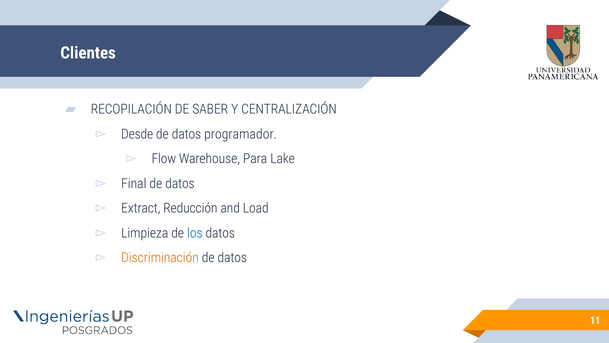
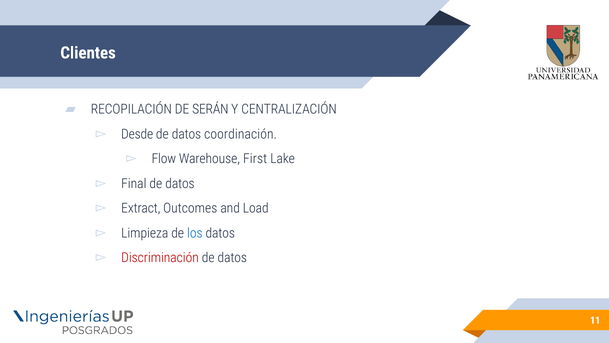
SABER: SABER -> SERÁN
programador: programador -> coordinación
Para: Para -> First
Reducción: Reducción -> Outcomes
Discriminación colour: orange -> red
